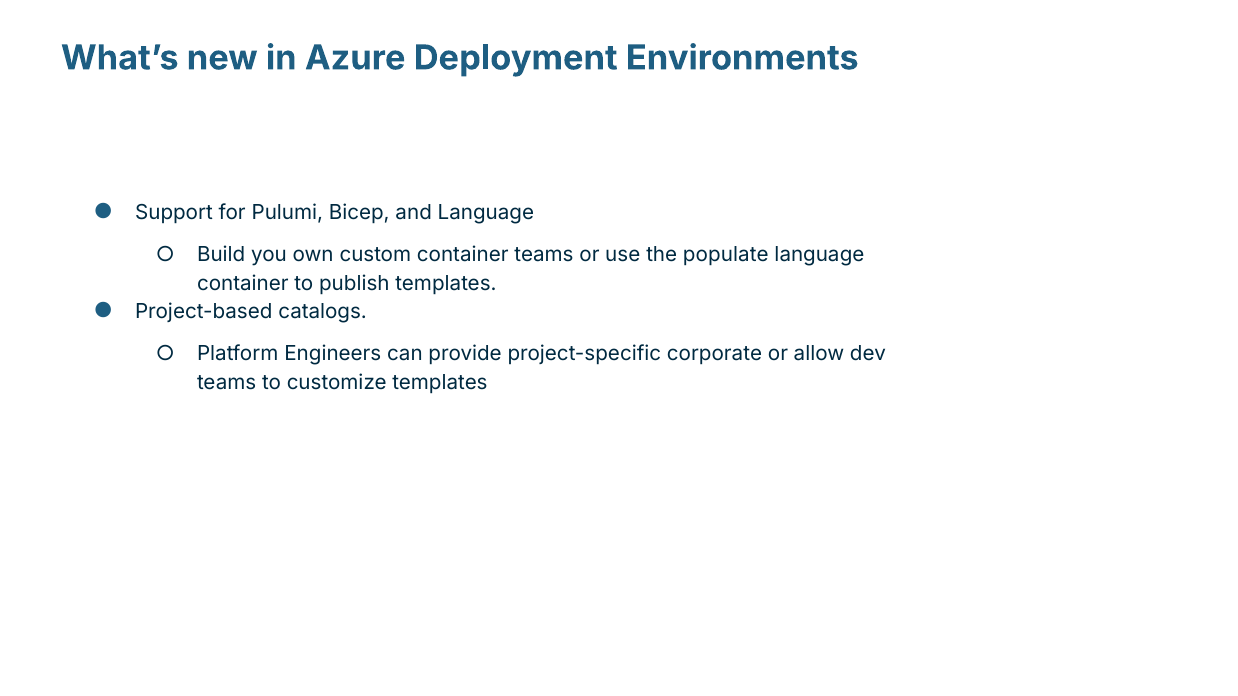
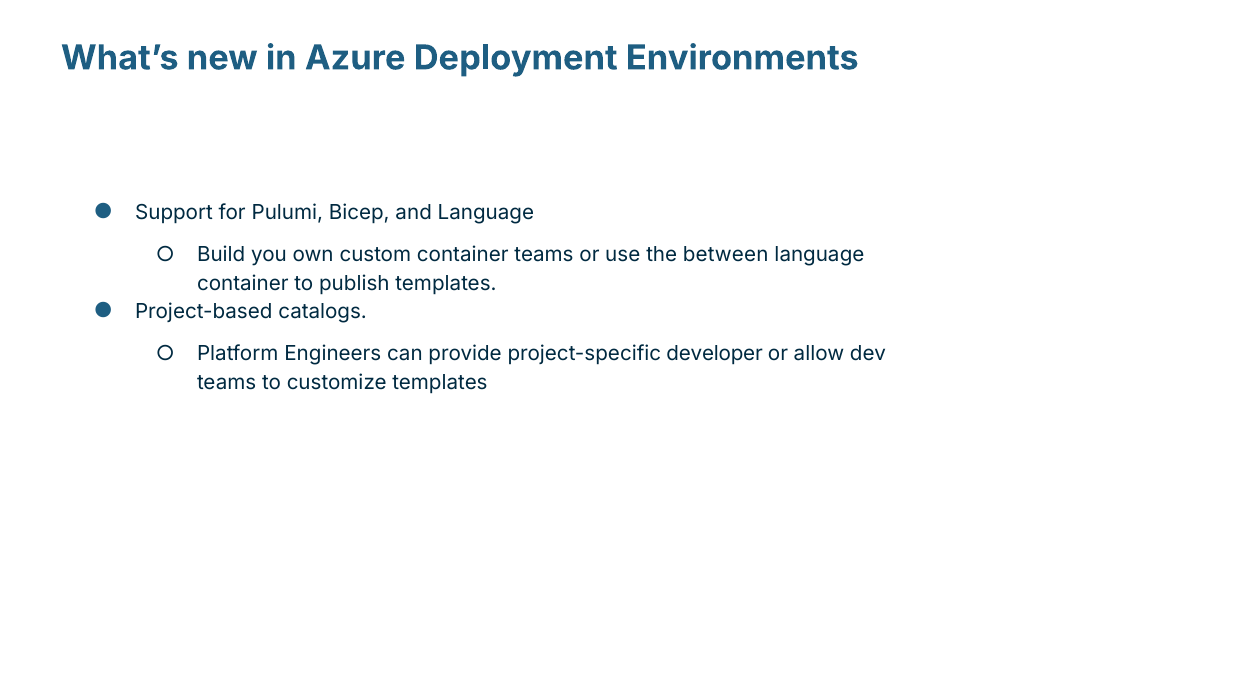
populate: populate -> between
corporate: corporate -> developer
